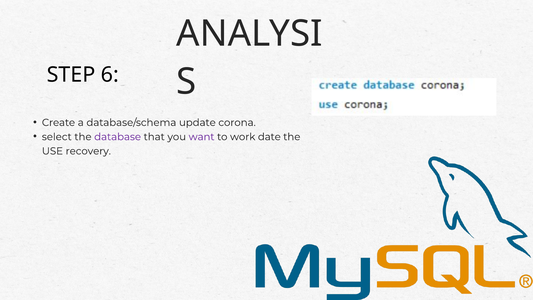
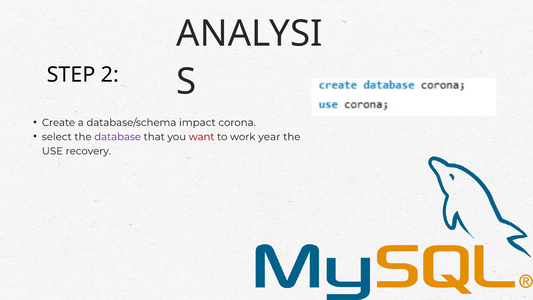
6: 6 -> 2
update: update -> impact
want colour: purple -> red
date: date -> year
